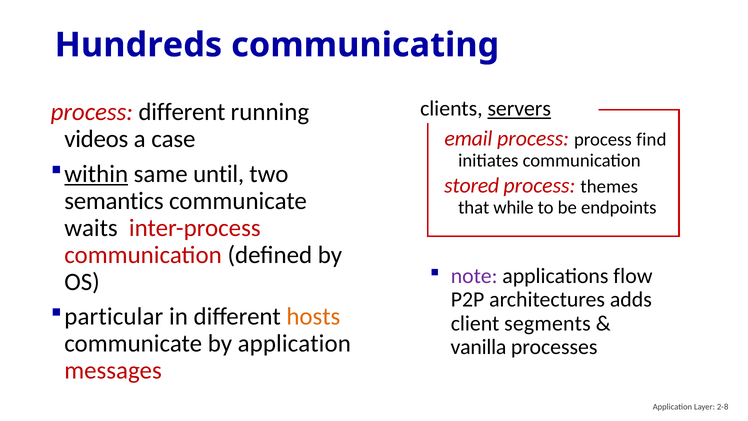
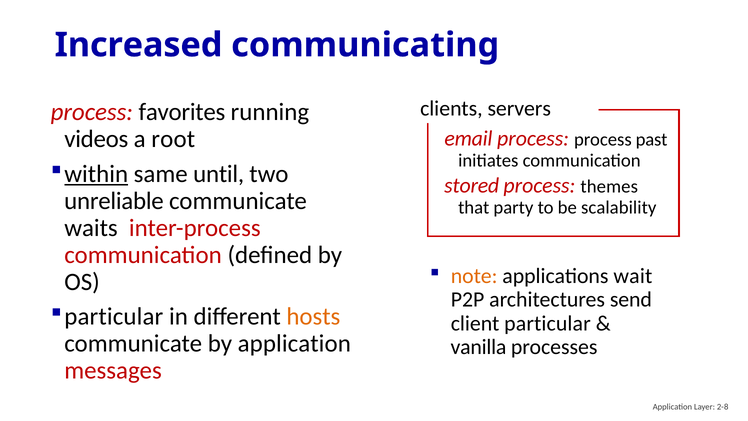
Hundreds: Hundreds -> Increased
servers underline: present -> none
process different: different -> favorites
case: case -> root
find: find -> past
semantics: semantics -> unreliable
while: while -> party
endpoints: endpoints -> scalability
note colour: purple -> orange
flow: flow -> wait
adds: adds -> send
client segments: segments -> particular
